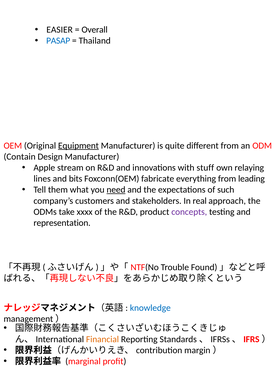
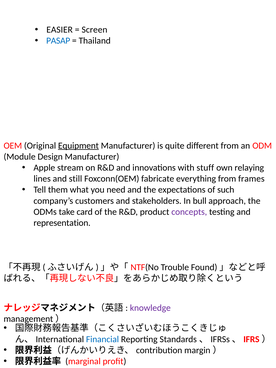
Overall: Overall -> Screen
Contain: Contain -> Module
bits: bits -> still
leading: leading -> frames
need underline: present -> none
real: real -> bull
xxxx: xxxx -> card
knowledge colour: blue -> purple
Financial colour: orange -> blue
